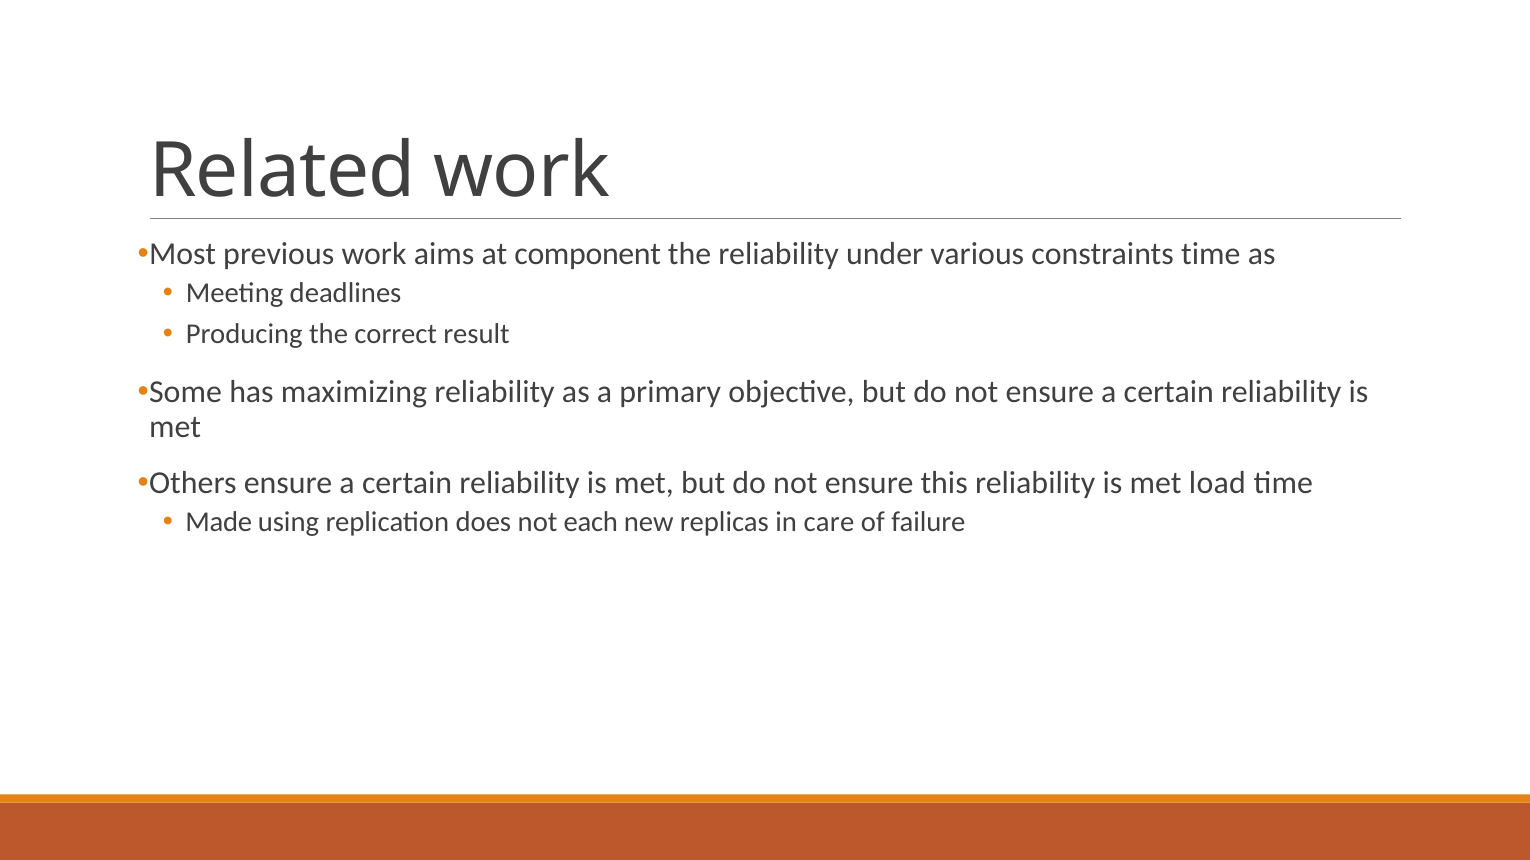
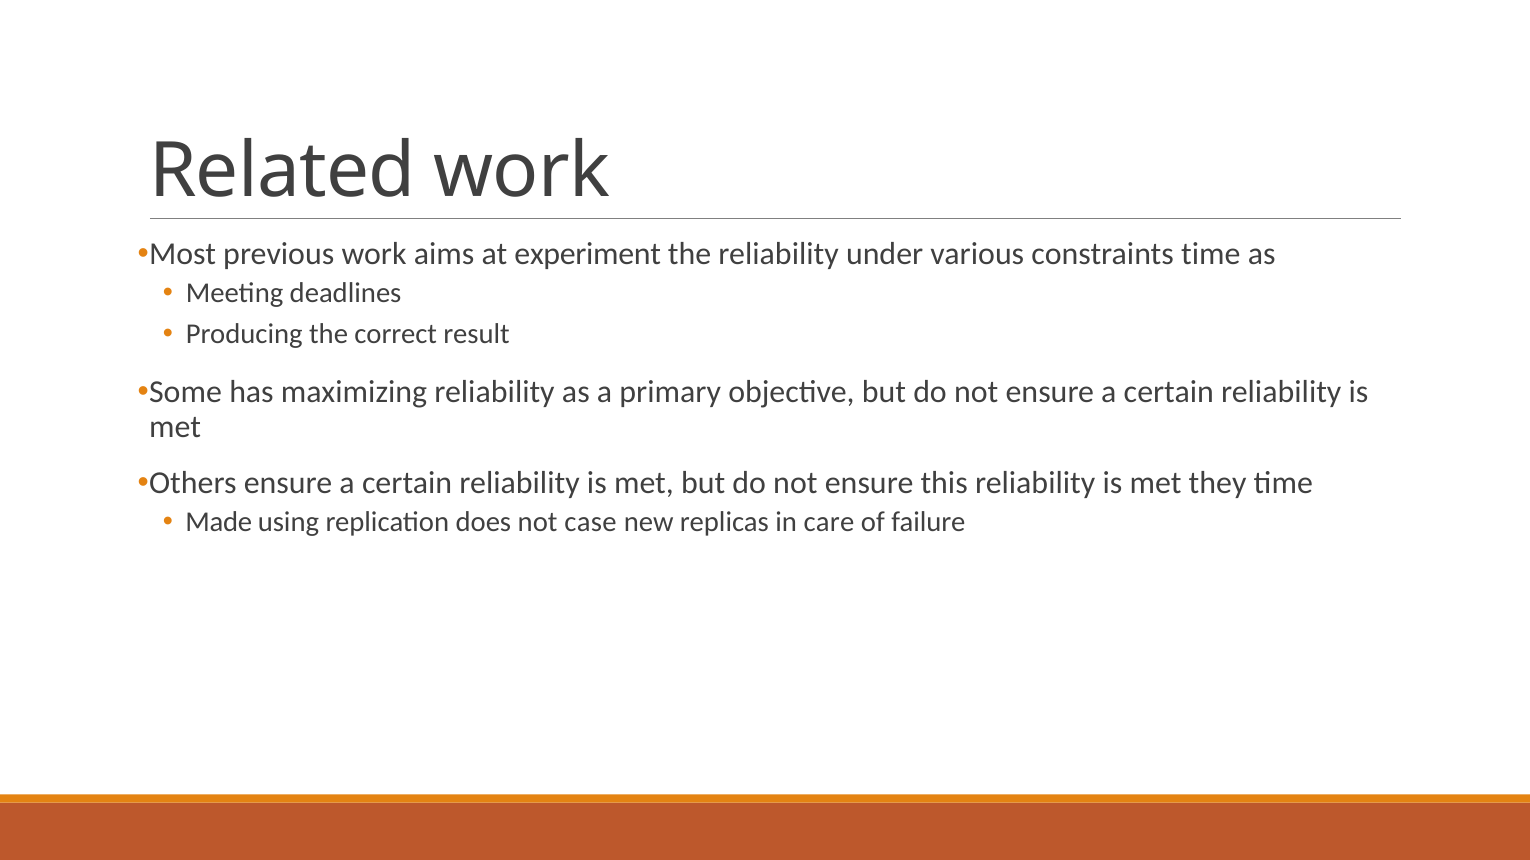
component: component -> experiment
load: load -> they
each: each -> case
